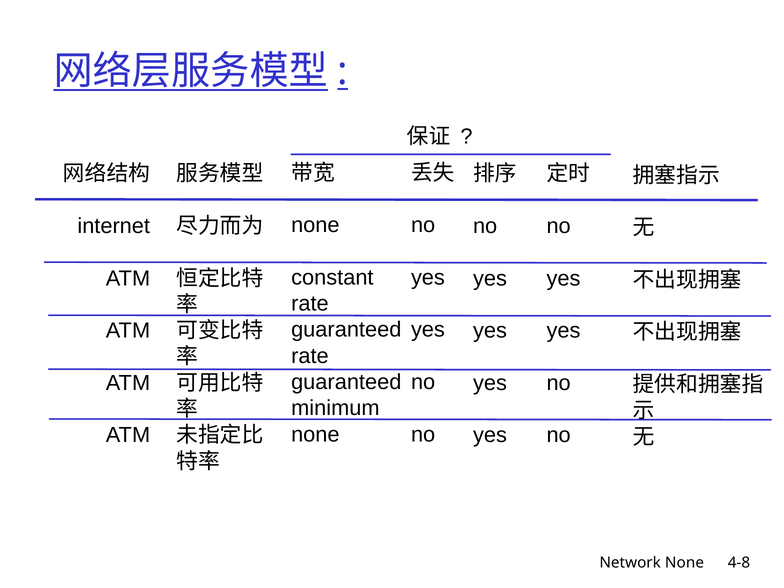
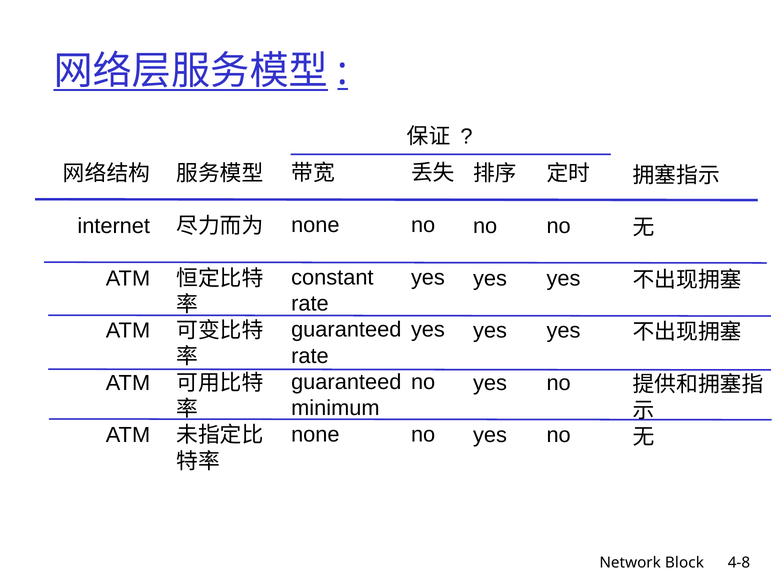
Network None: None -> Block
